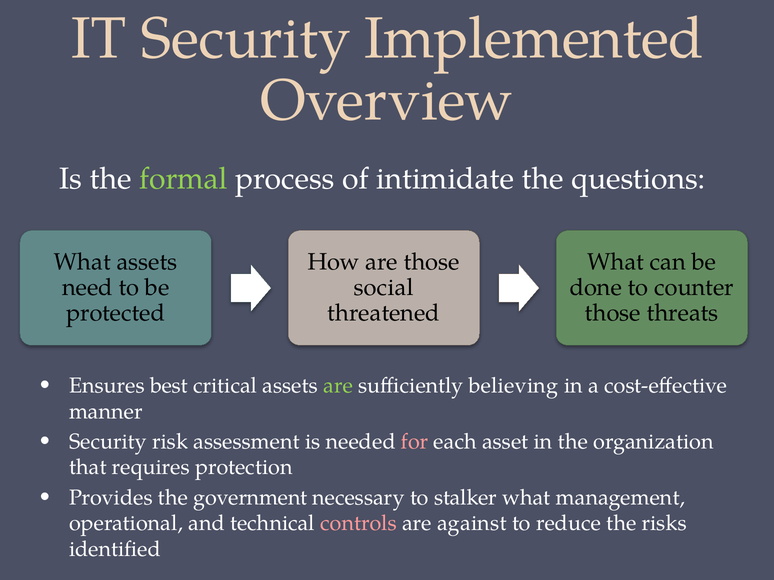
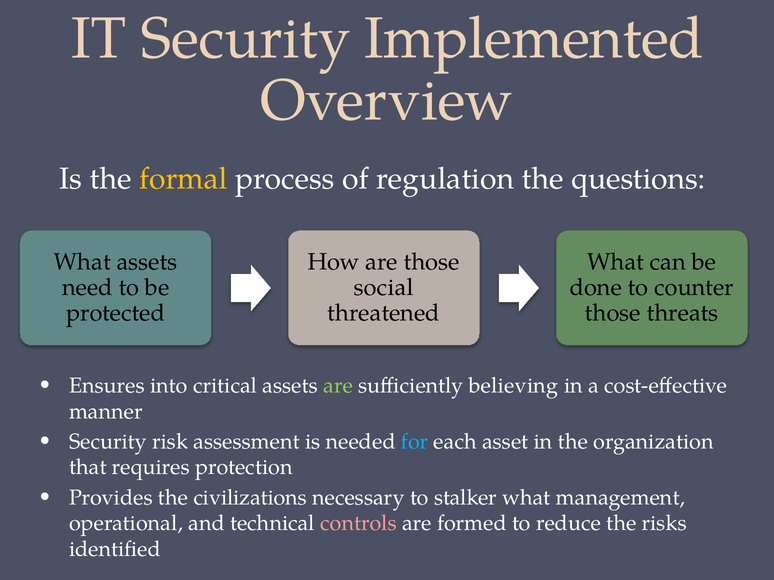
formal colour: light green -> yellow
intimidate: intimidate -> regulation
best: best -> into
for colour: pink -> light blue
government: government -> civilizations
against: against -> formed
